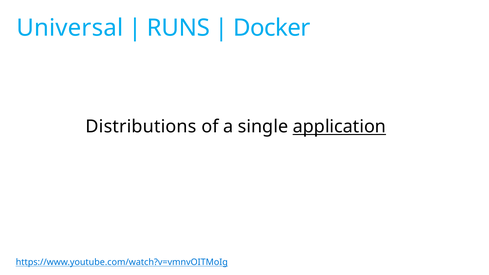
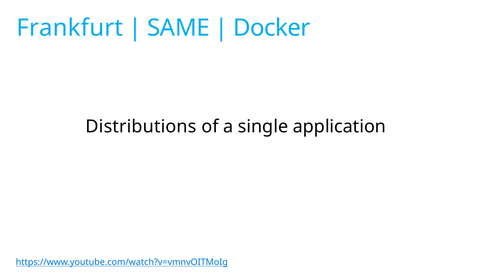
Universal: Universal -> Frankfurt
RUNS: RUNS -> SAME
application underline: present -> none
